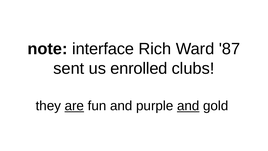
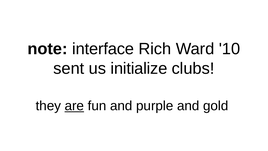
87: 87 -> 10
enrolled: enrolled -> initialize
and at (188, 106) underline: present -> none
